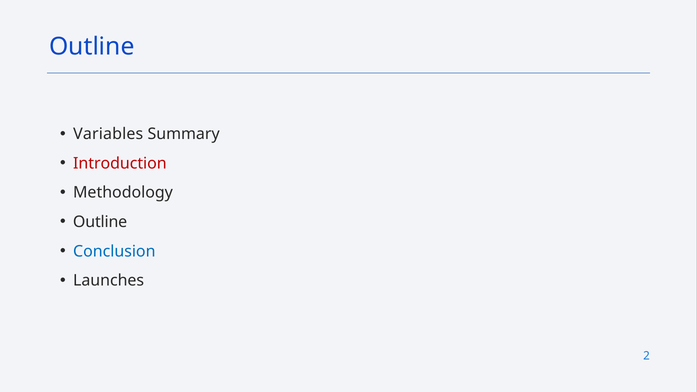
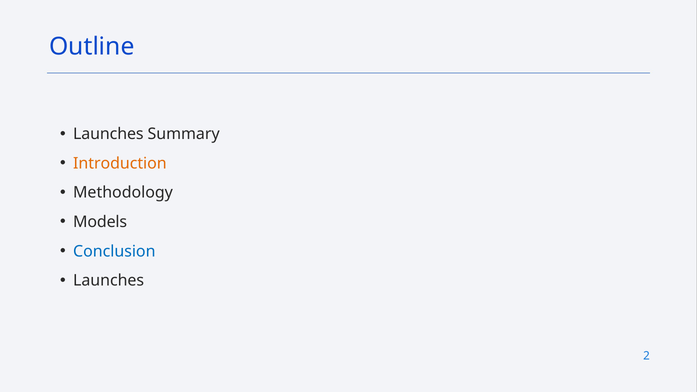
Variables at (108, 134): Variables -> Launches
Introduction colour: red -> orange
Outline at (100, 222): Outline -> Models
